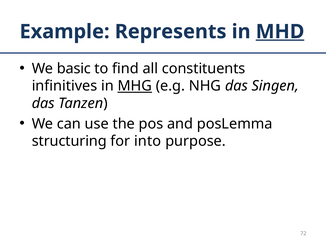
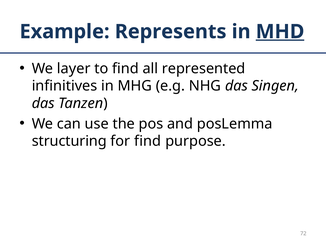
basic: basic -> layer
constituents: constituents -> represented
MHG underline: present -> none
for into: into -> find
